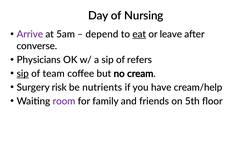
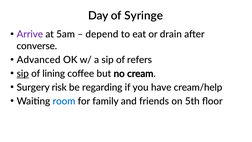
Nursing: Nursing -> Syringe
eat underline: present -> none
leave: leave -> drain
Physicians: Physicians -> Advanced
team: team -> lining
nutrients: nutrients -> regarding
room colour: purple -> blue
